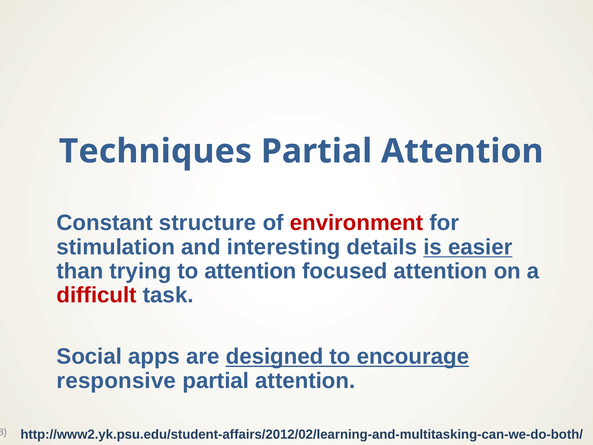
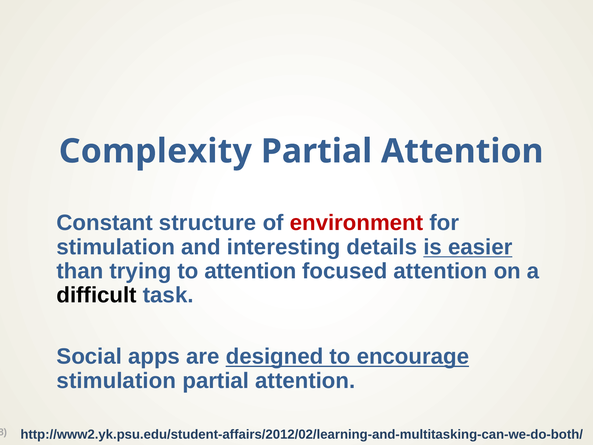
Techniques: Techniques -> Complexity
difficult colour: red -> black
responsive at (116, 380): responsive -> stimulation
